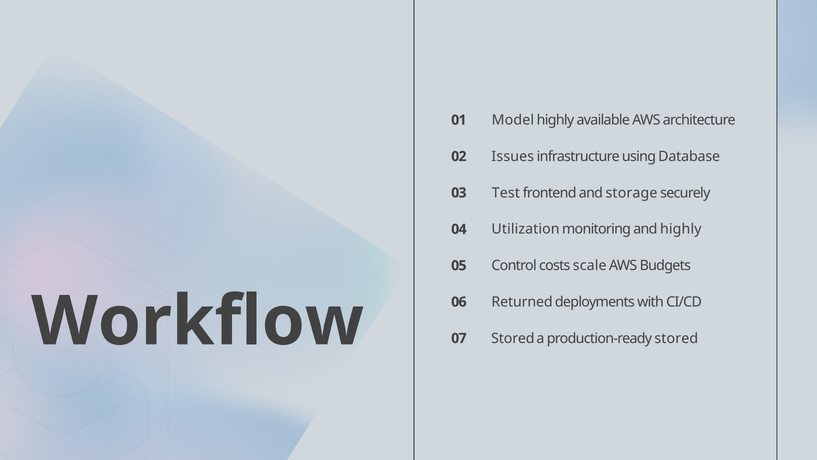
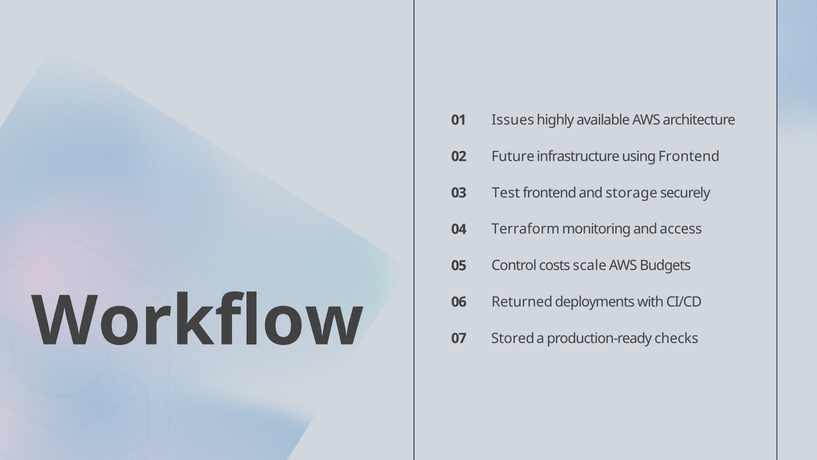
Model: Model -> Issues
Issues: Issues -> Future
using Database: Database -> Frontend
Utilization: Utilization -> Terraform
and highly: highly -> access
production-ready stored: stored -> checks
